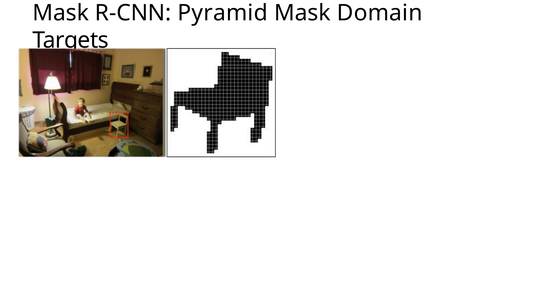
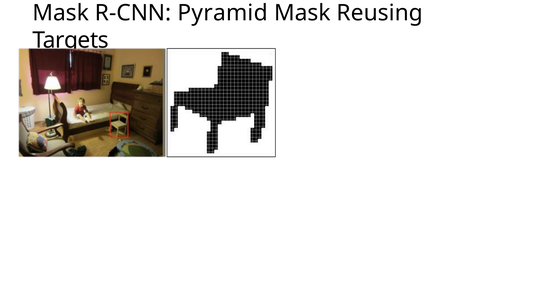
Domain: Domain -> Reusing
